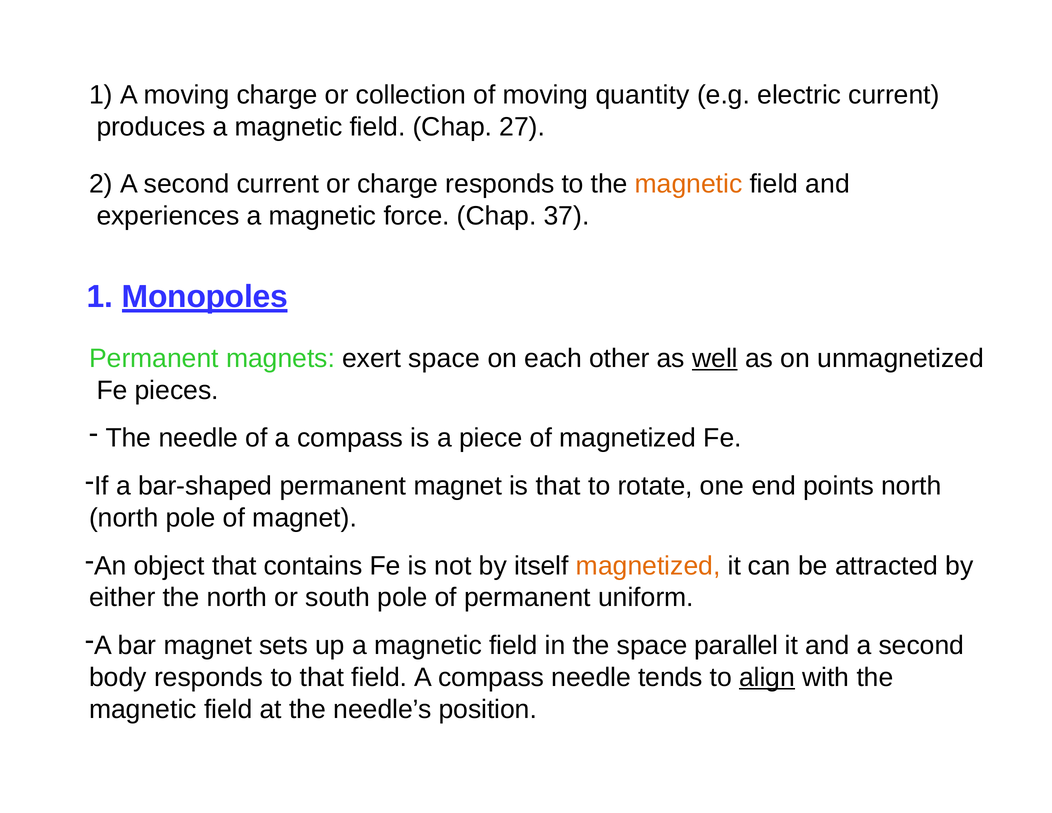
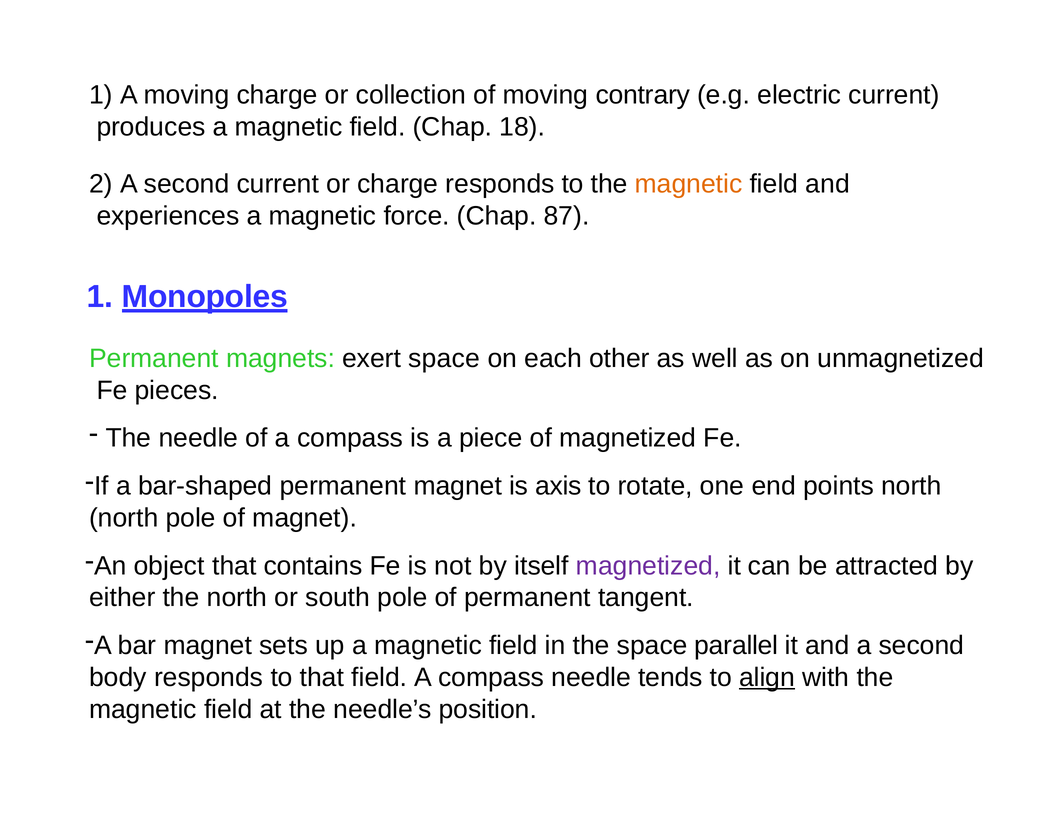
quantity: quantity -> contrary
27: 27 -> 18
37: 37 -> 87
well underline: present -> none
is that: that -> axis
magnetized at (648, 566) colour: orange -> purple
uniform: uniform -> tangent
